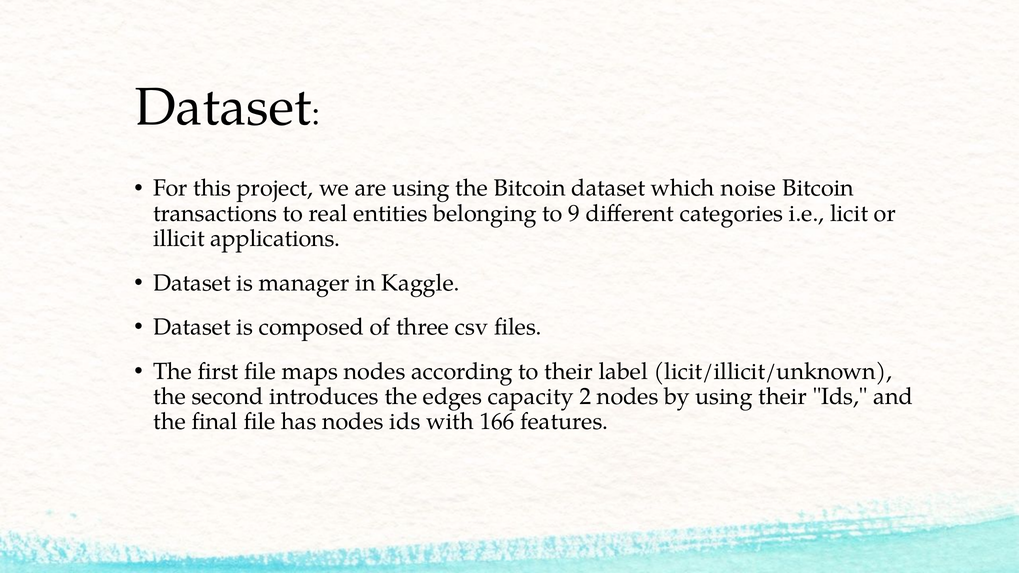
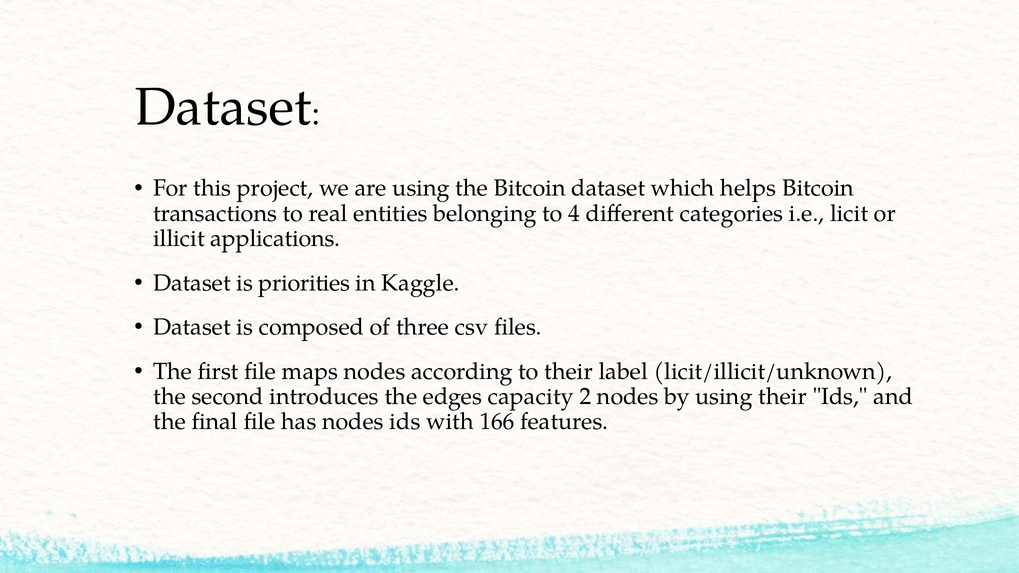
noise: noise -> helps
9: 9 -> 4
manager: manager -> priorities
